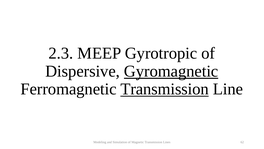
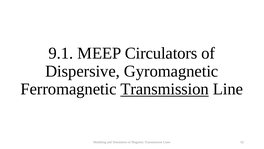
2.3: 2.3 -> 9.1
Gyrotropic: Gyrotropic -> Circulators
Gyromagnetic underline: present -> none
